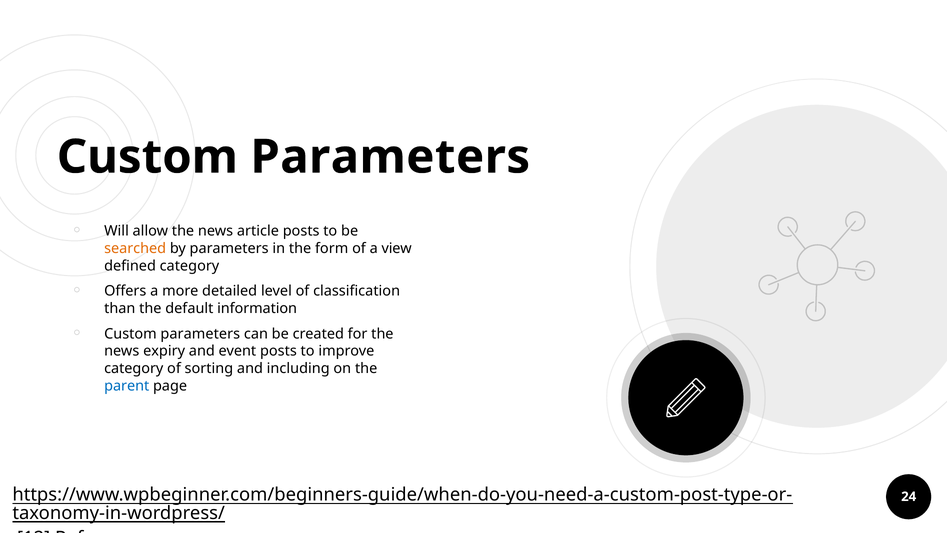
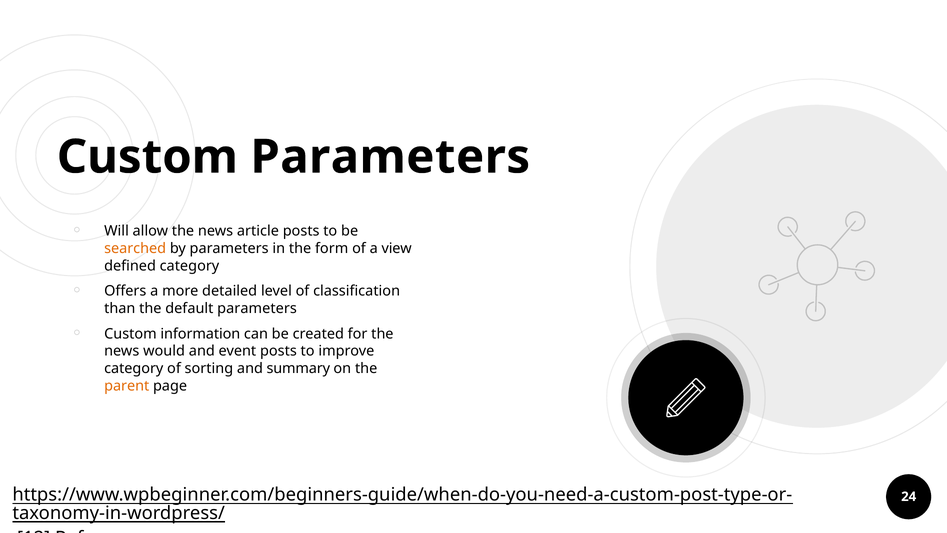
default information: information -> parameters
parameters at (200, 334): parameters -> information
expiry: expiry -> would
including: including -> summary
parent colour: blue -> orange
